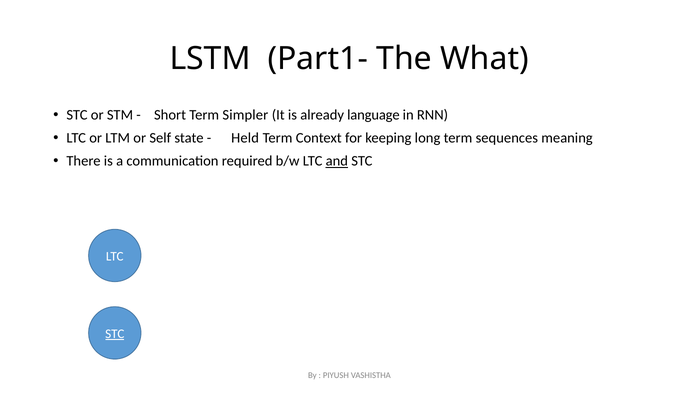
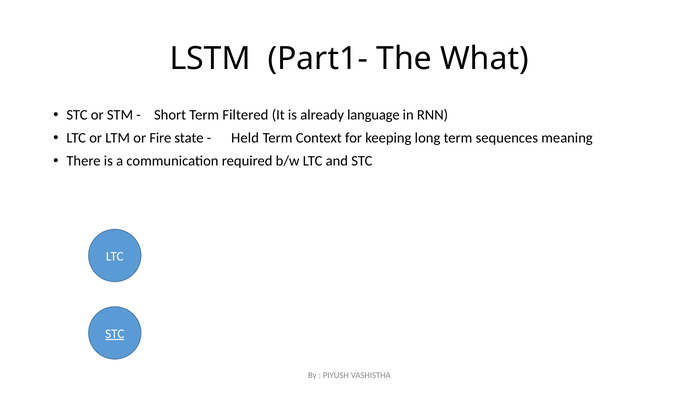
Simpler: Simpler -> Filtered
Self: Self -> Fire
and underline: present -> none
